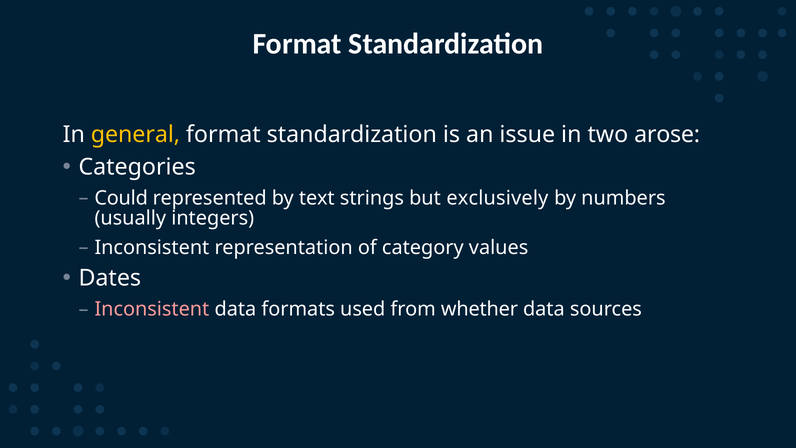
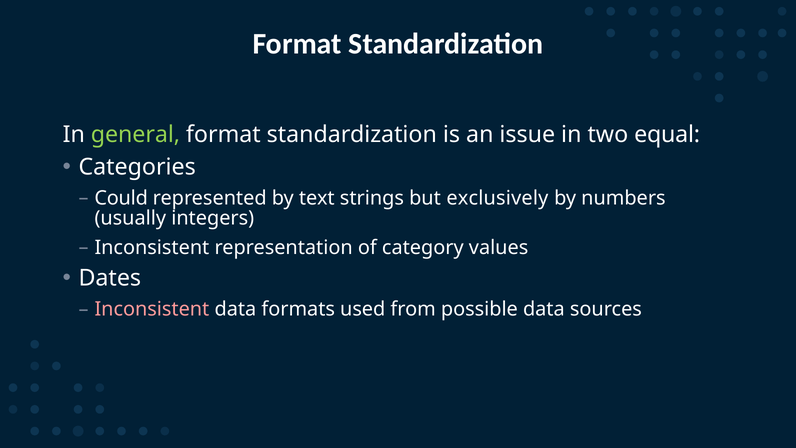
general colour: yellow -> light green
arose: arose -> equal
whether: whether -> possible
